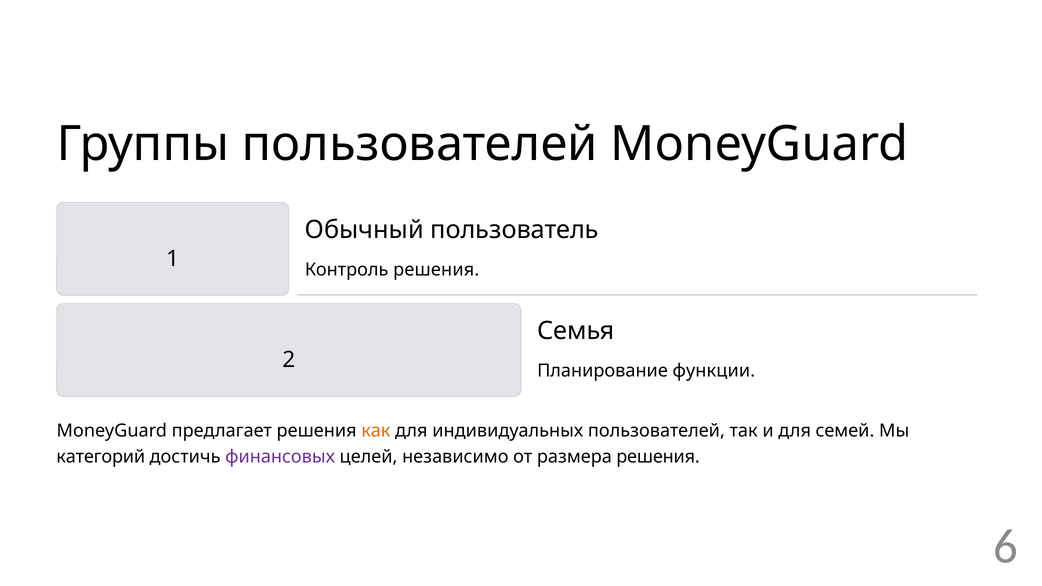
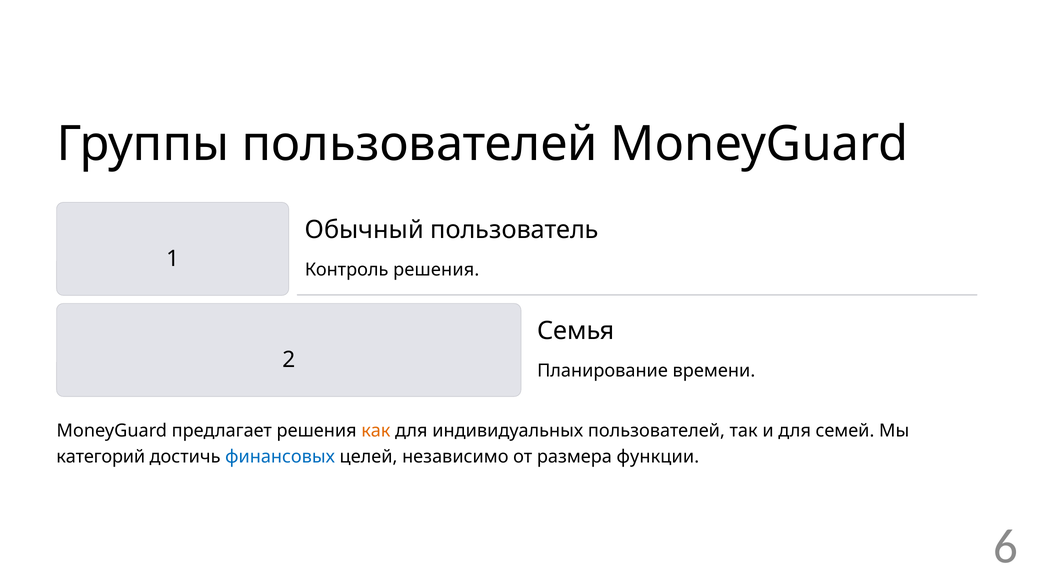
функции: функции -> времени
финансовых colour: purple -> blue
размера решения: решения -> функции
